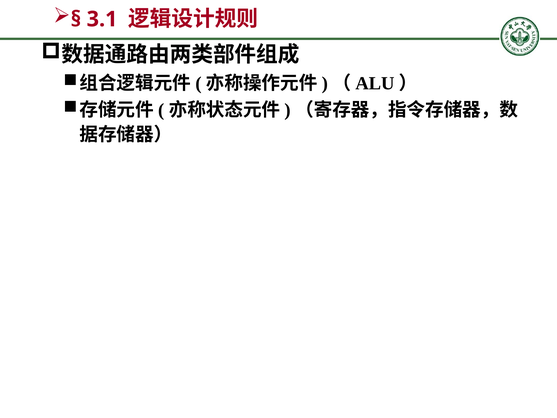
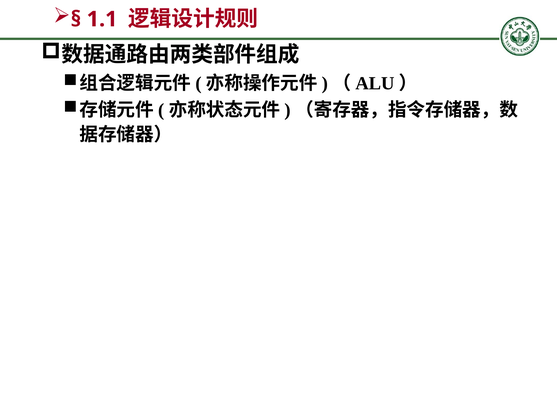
3.1: 3.1 -> 1.1
